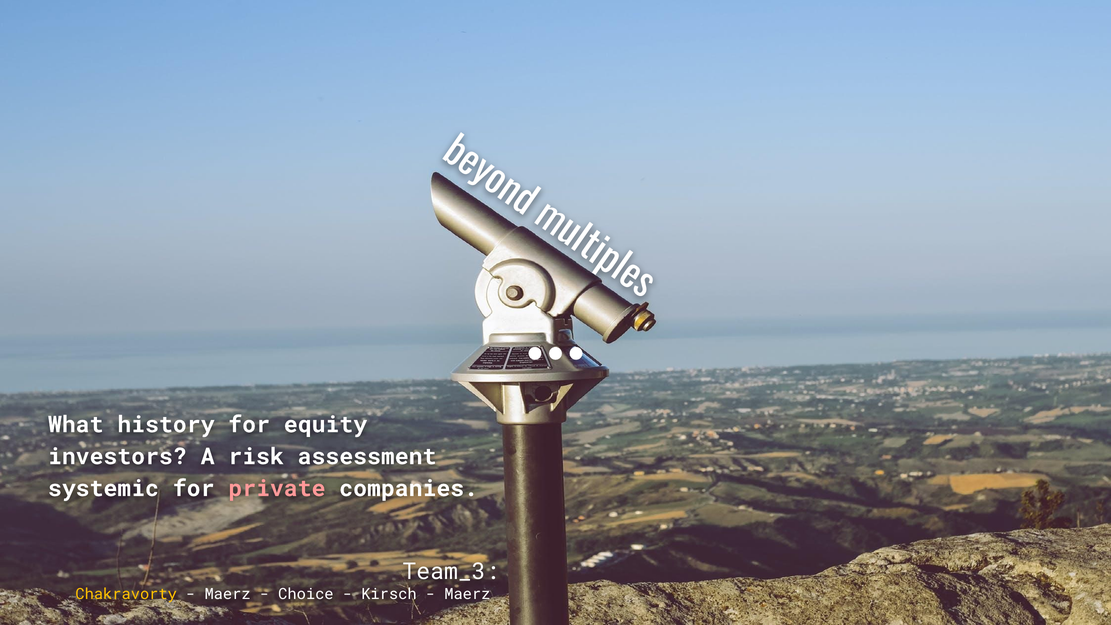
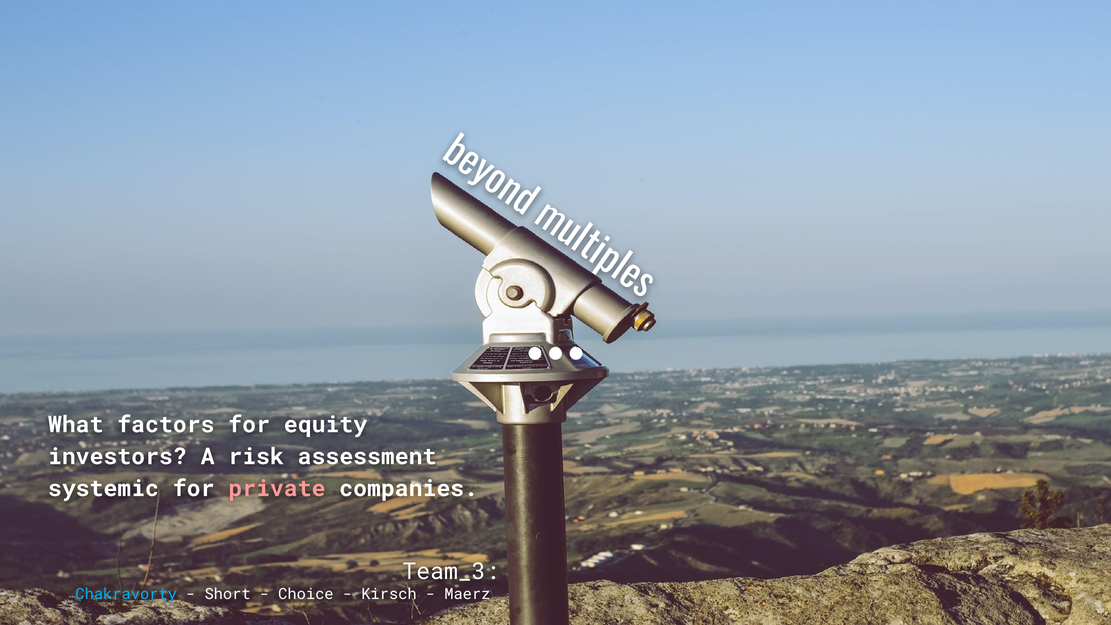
history: history -> factors
Chakravorty colour: yellow -> light blue
Maerz at (228, 594): Maerz -> Short
